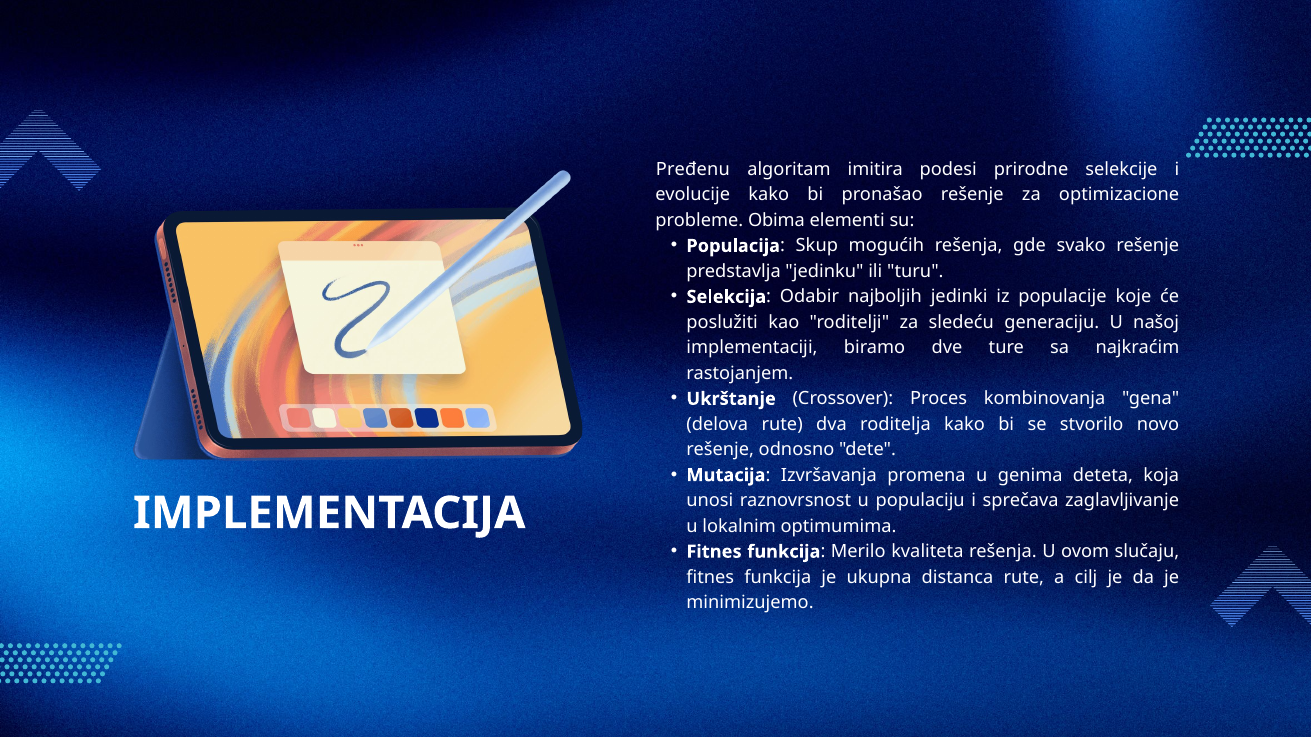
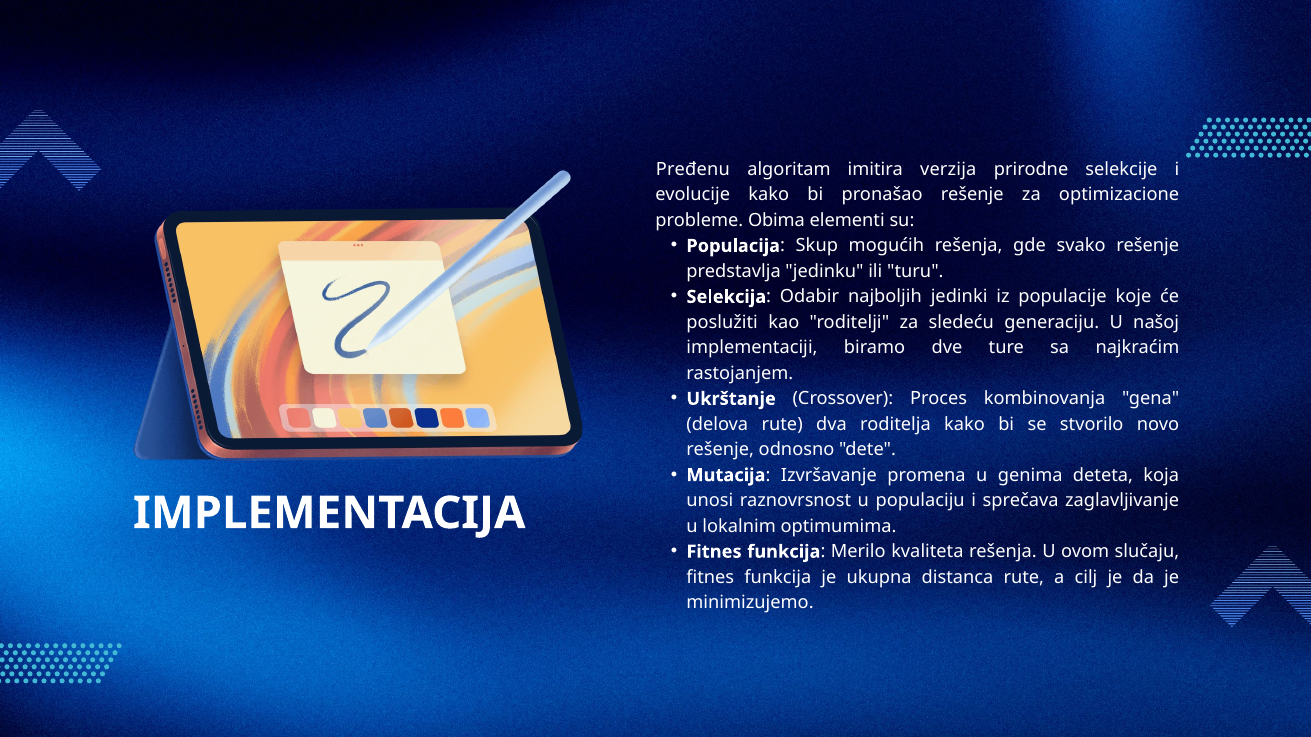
podesi: podesi -> verzija
Izvršavanja: Izvršavanja -> Izvršavanje
